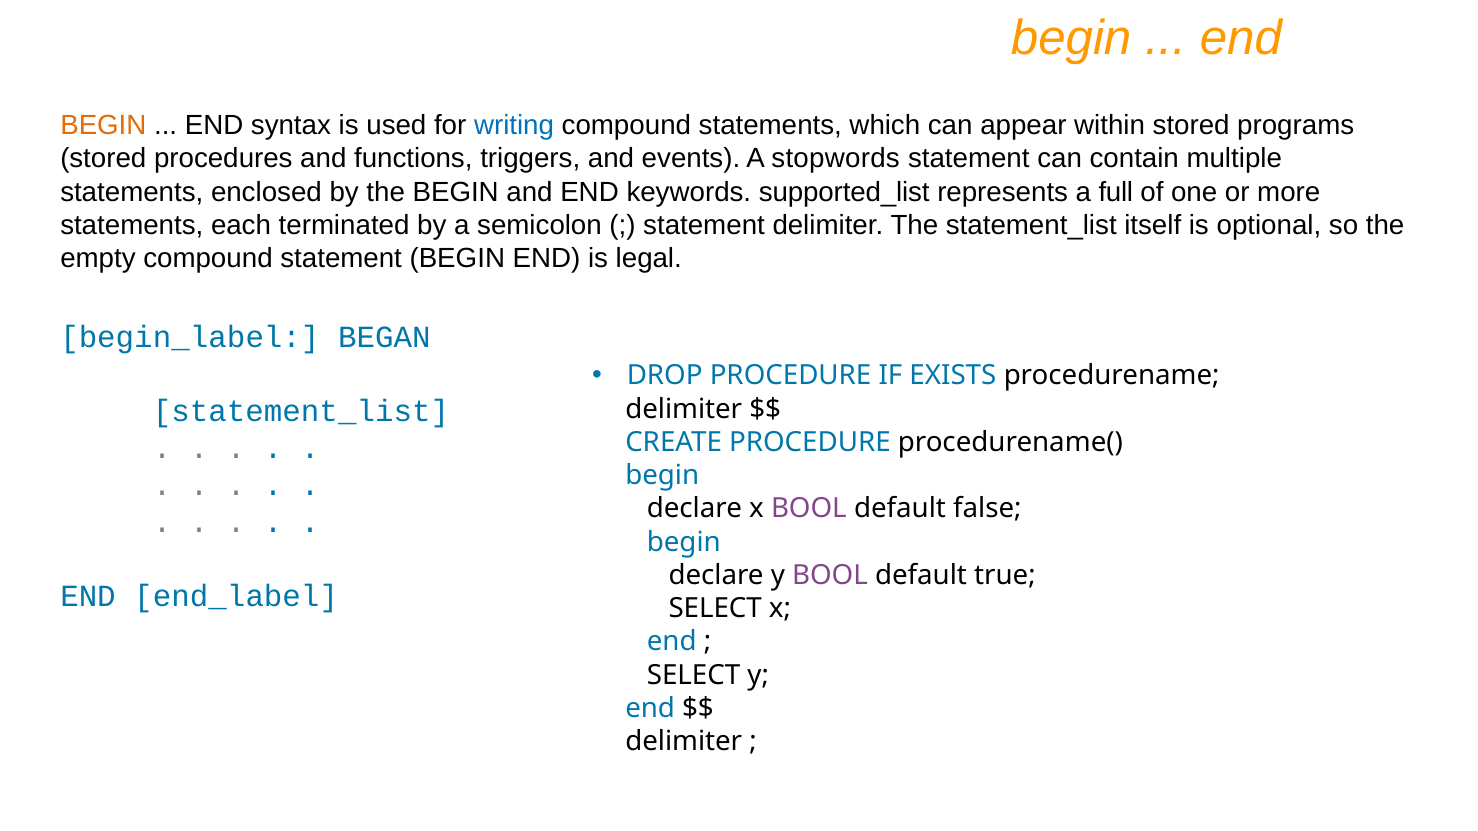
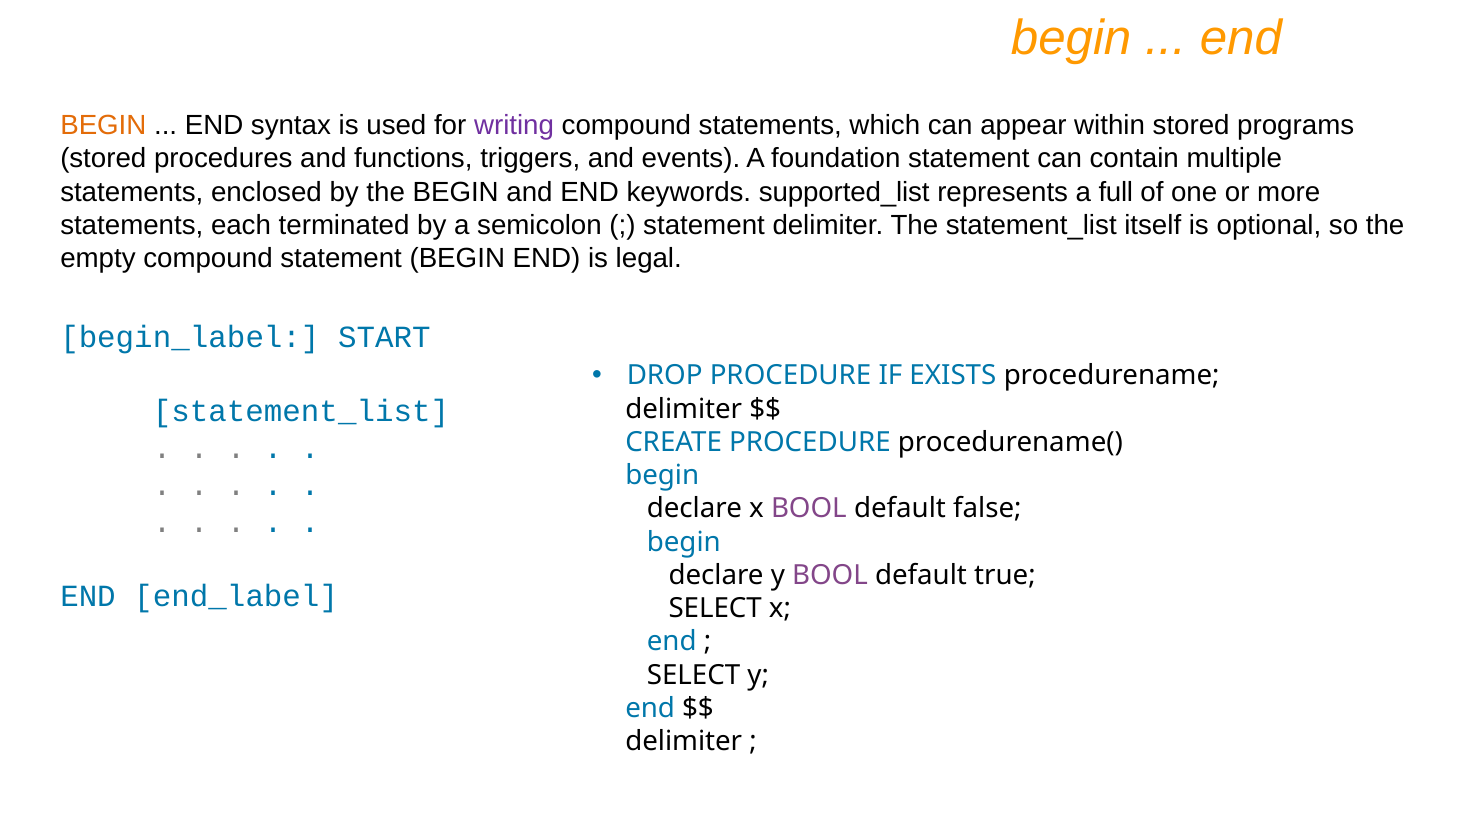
writing colour: blue -> purple
stopwords: stopwords -> foundation
BEGAN: BEGAN -> START
